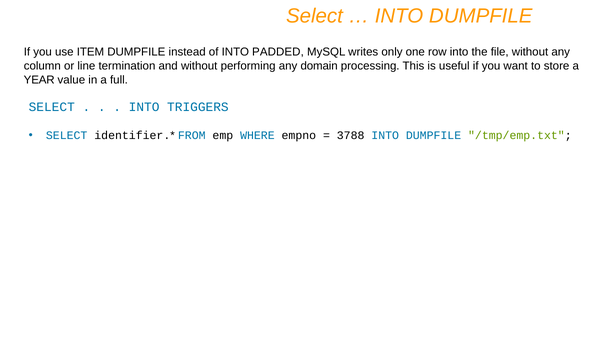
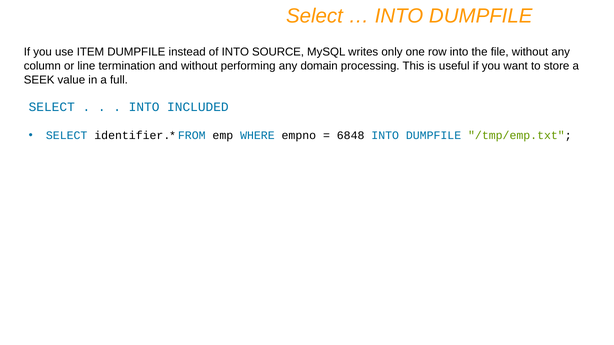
PADDED: PADDED -> SOURCE
YEAR: YEAR -> SEEK
TRIGGERS: TRIGGERS -> INCLUDED
3788: 3788 -> 6848
